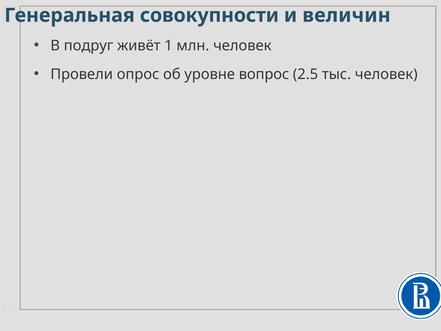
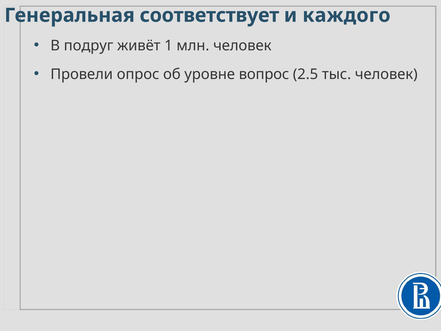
совокупности: совокупности -> соответствует
величин: величин -> каждого
